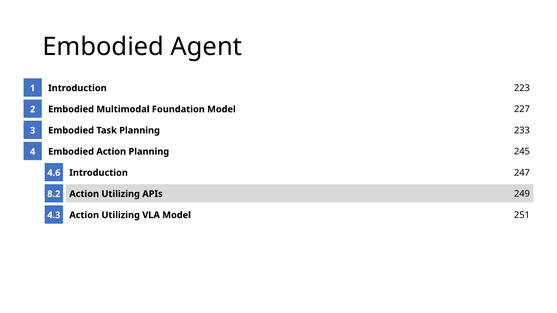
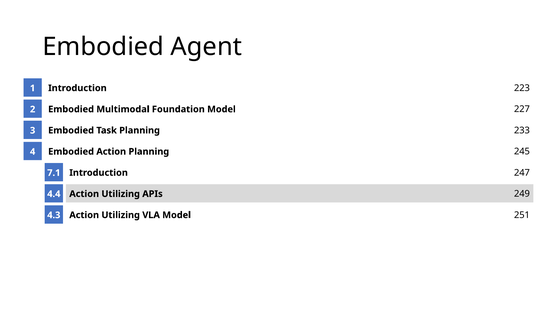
4.6: 4.6 -> 7.1
8.2: 8.2 -> 4.4
